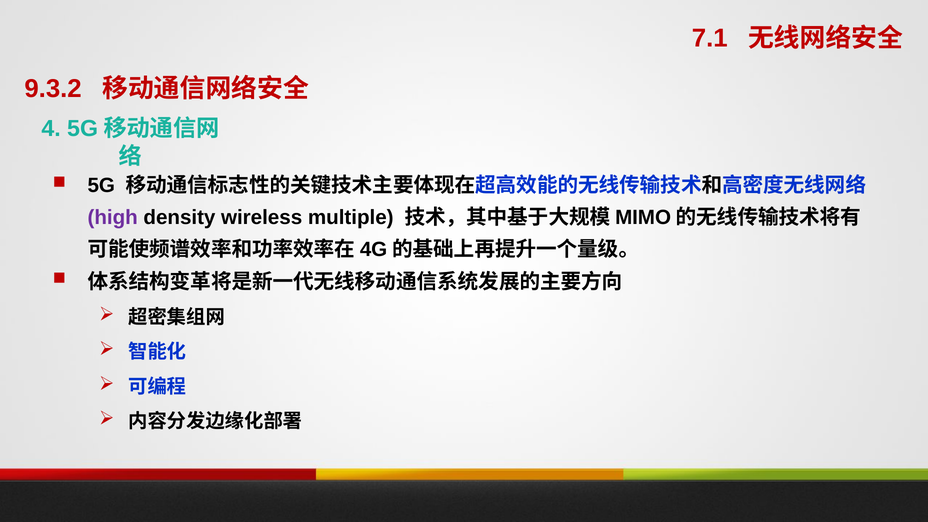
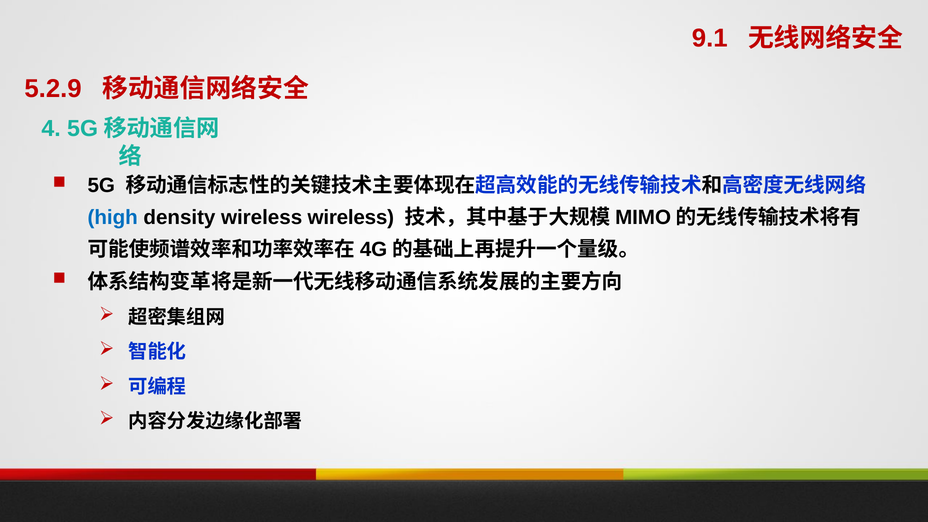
7.1: 7.1 -> 9.1
9.3.2: 9.3.2 -> 5.2.9
high colour: purple -> blue
wireless multiple: multiple -> wireless
